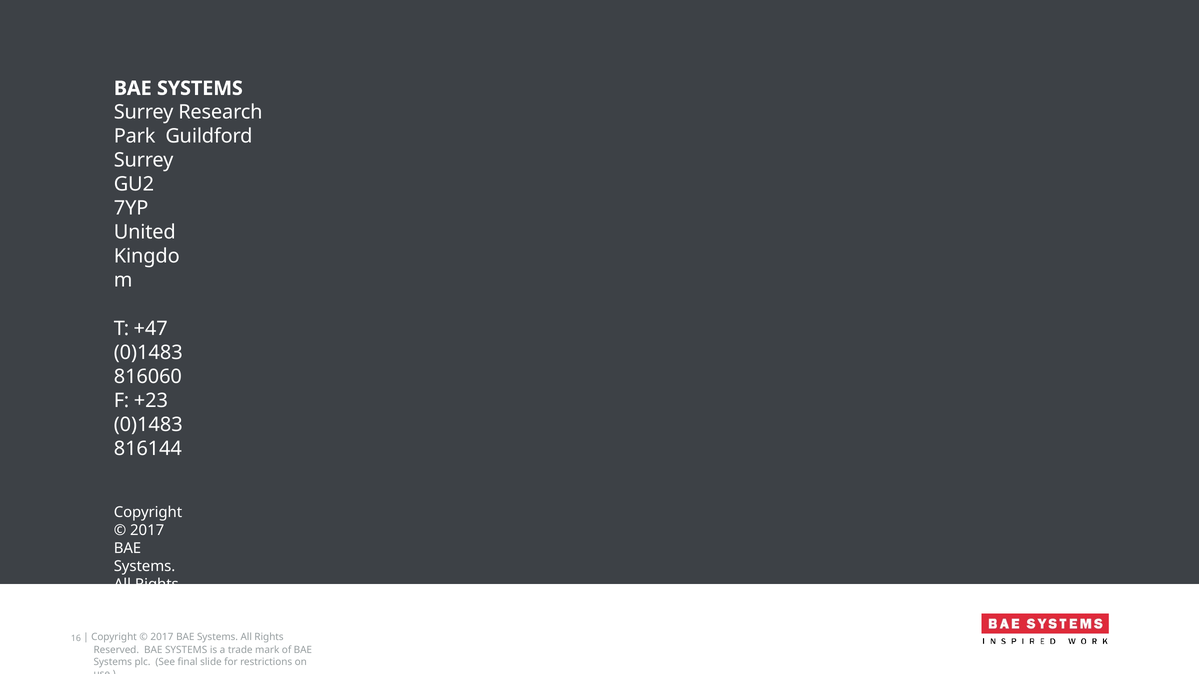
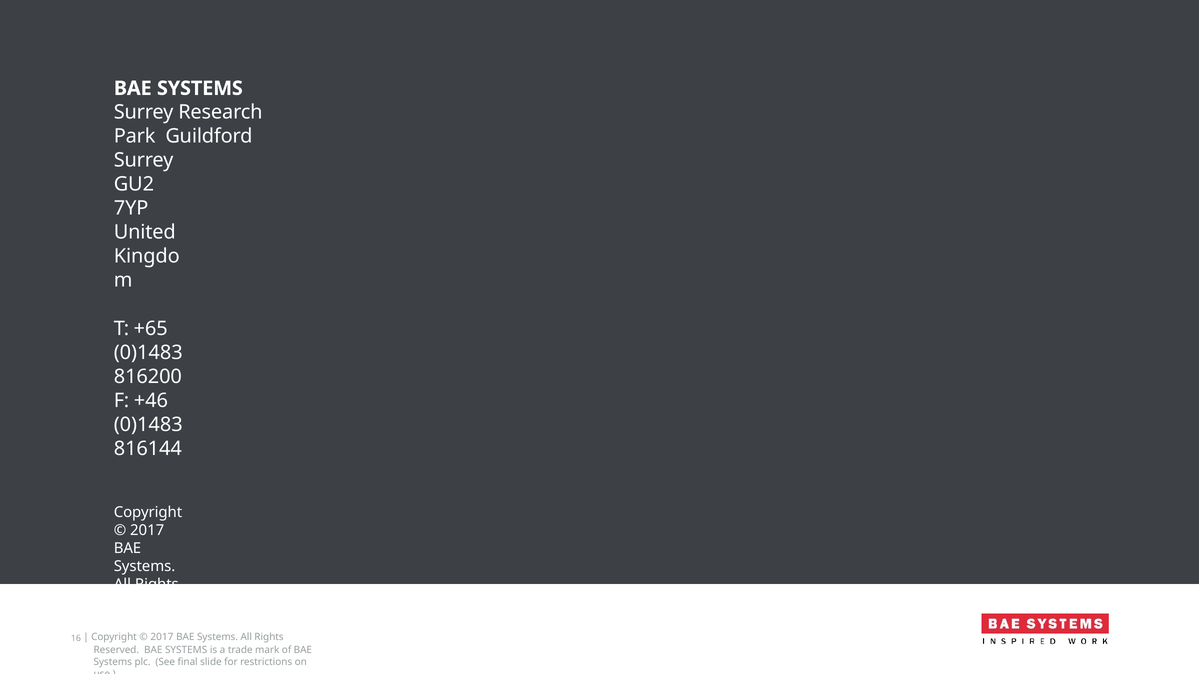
+47: +47 -> +65
816060: 816060 -> 816200
+23: +23 -> +46
